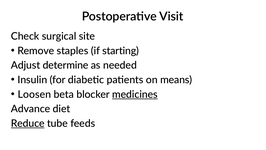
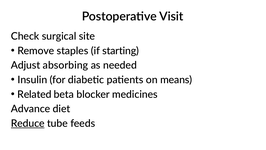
determine: determine -> absorbing
Loosen: Loosen -> Related
medicines underline: present -> none
